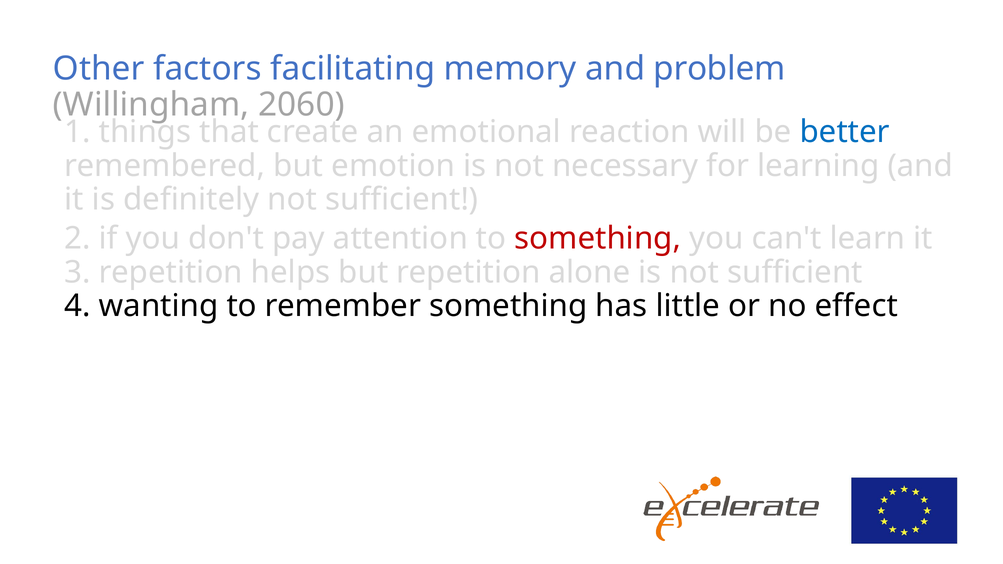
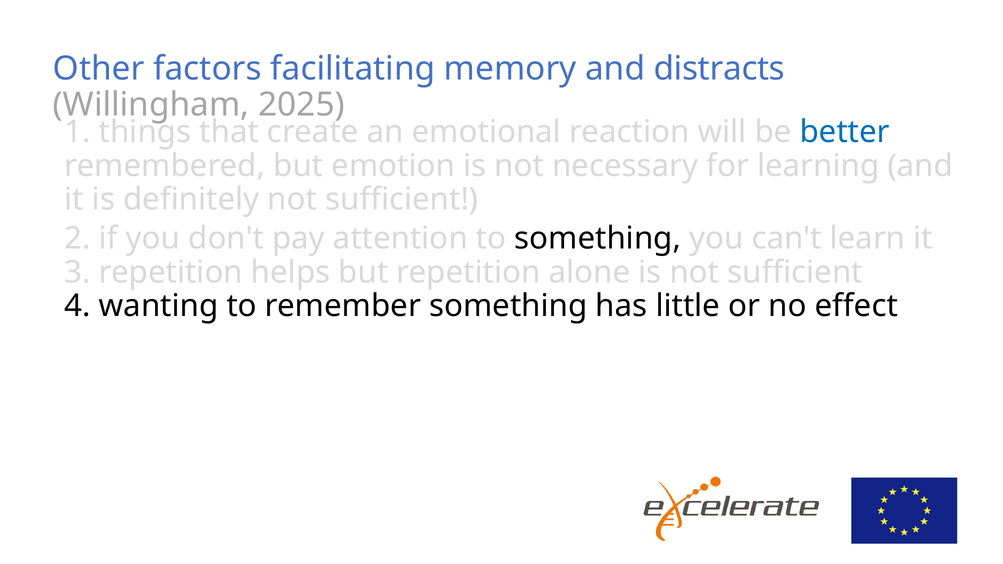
problem: problem -> distracts
2060: 2060 -> 2025
something at (598, 238) colour: red -> black
